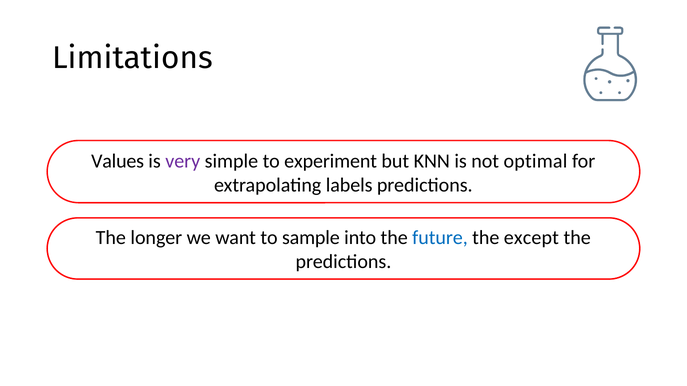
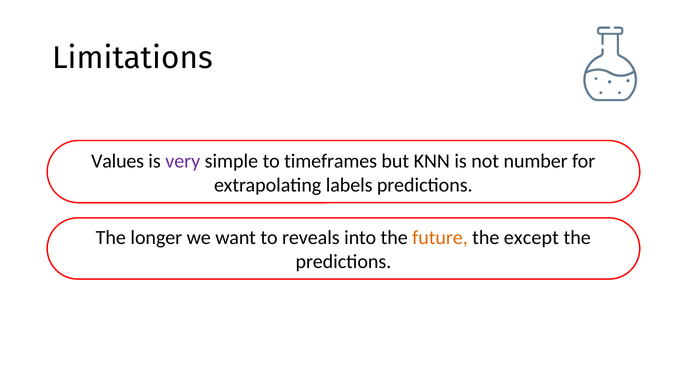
experiment: experiment -> timeframes
optimal: optimal -> number
sample: sample -> reveals
future colour: blue -> orange
